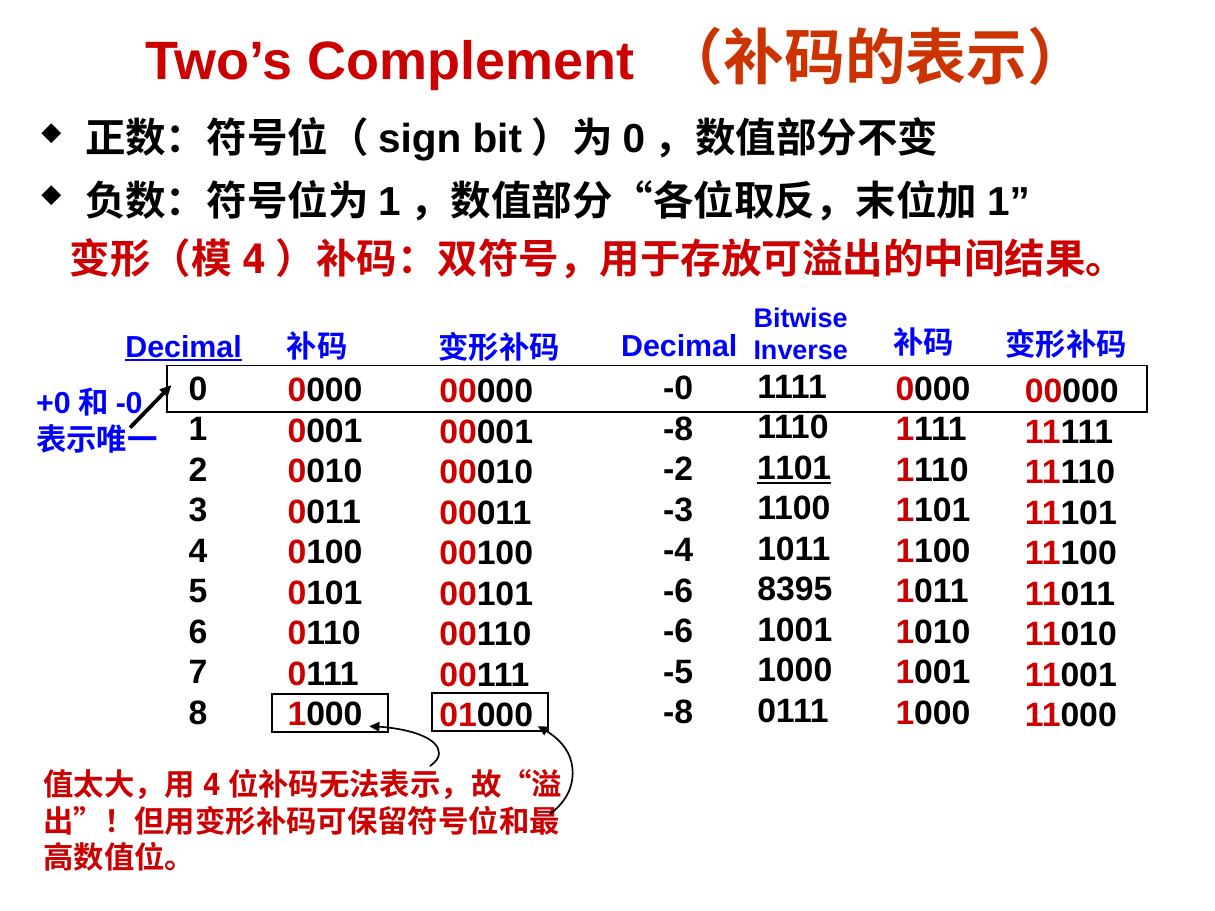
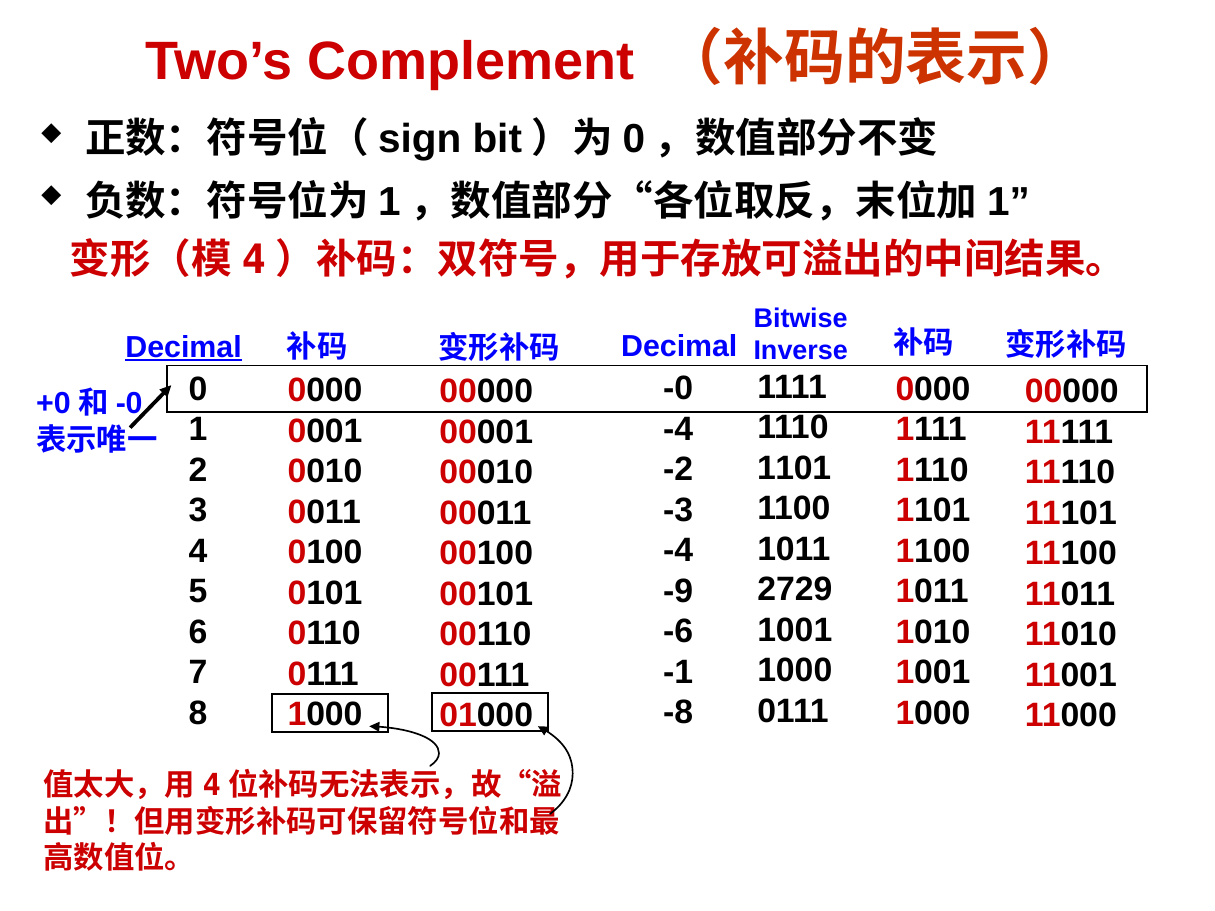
-8 at (678, 429): -8 -> -4
1101 at (794, 468) underline: present -> none
8395: 8395 -> 2729
-6 at (678, 591): -6 -> -9
-5: -5 -> -1
